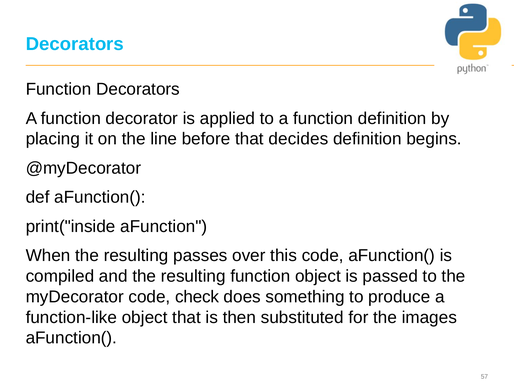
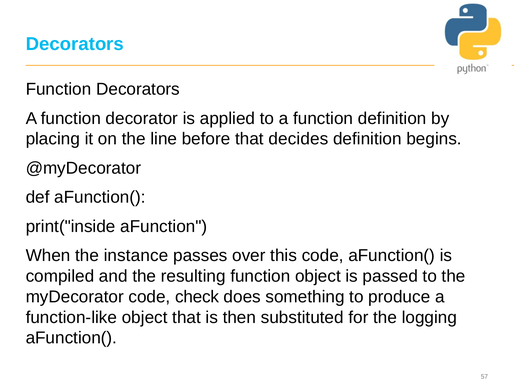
When the resulting: resulting -> instance
images: images -> logging
